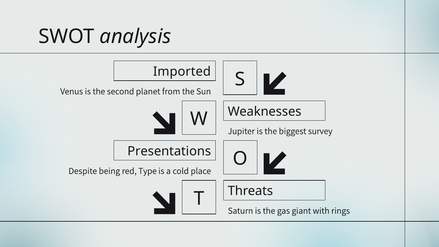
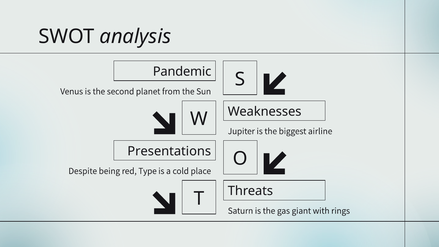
Imported: Imported -> Pandemic
survey: survey -> airline
